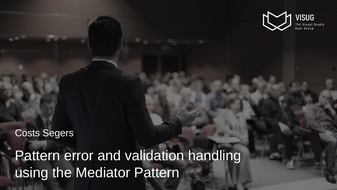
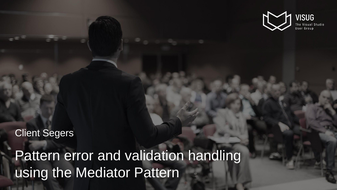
Costs: Costs -> Client
